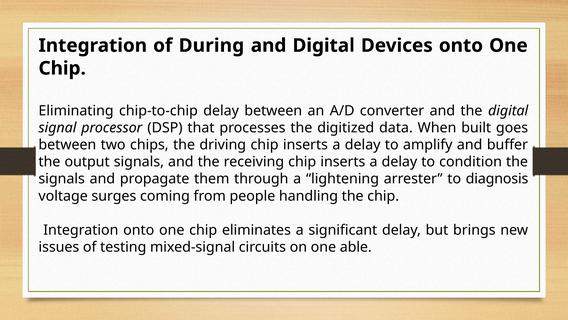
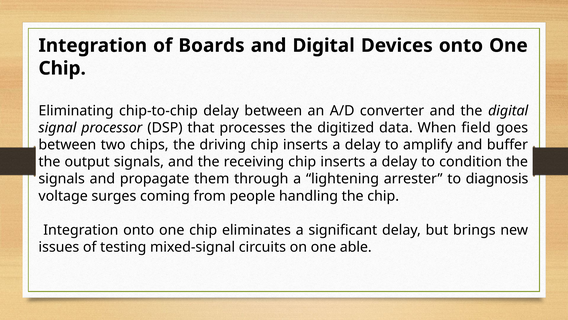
During: During -> Boards
built: built -> field
